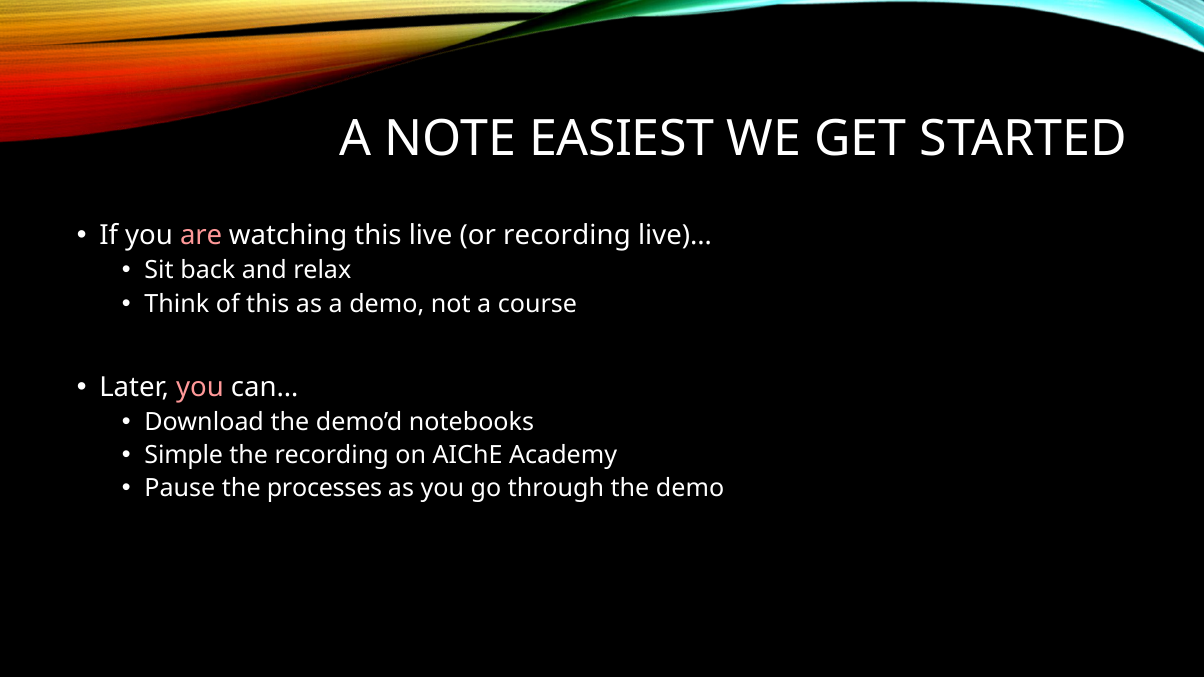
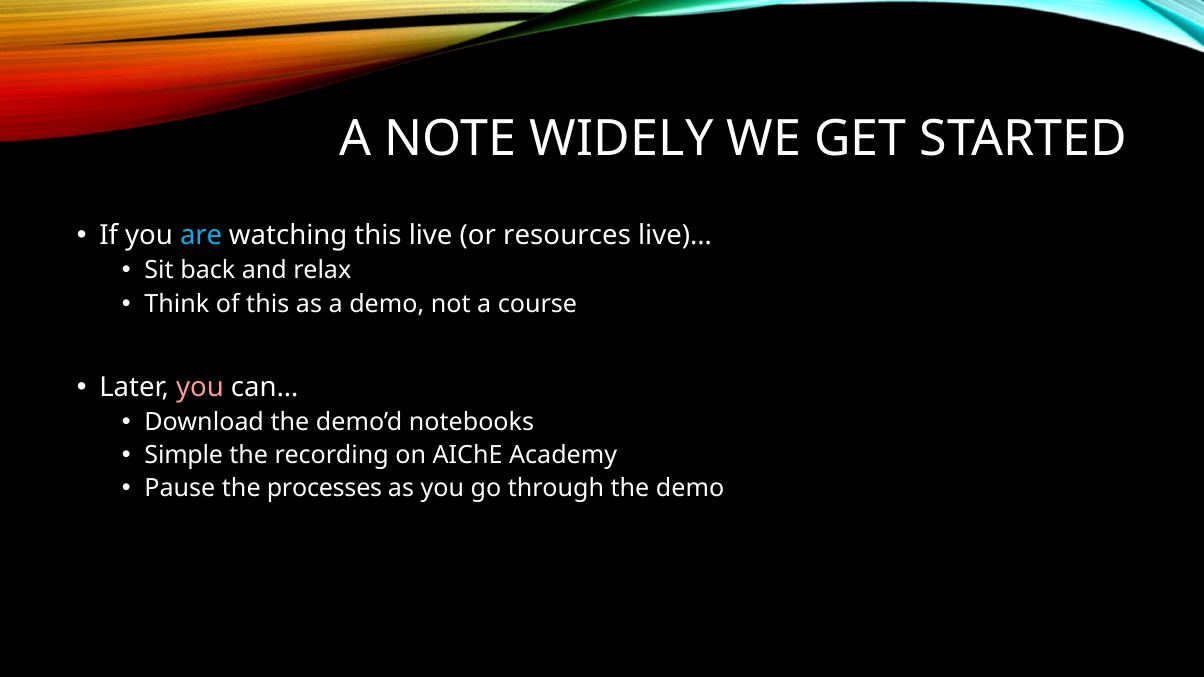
EASIEST: EASIEST -> WIDELY
are colour: pink -> light blue
or recording: recording -> resources
